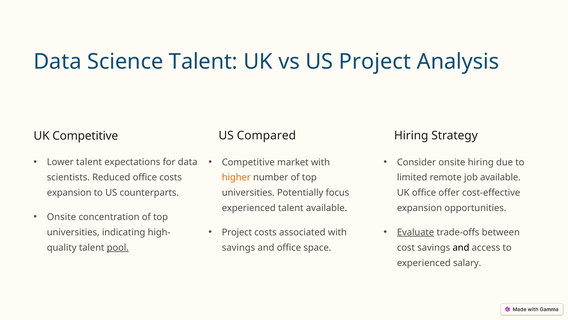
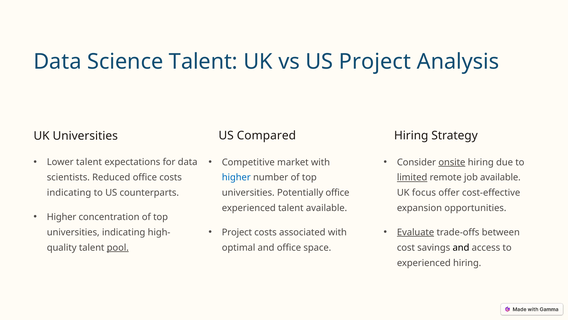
UK Competitive: Competitive -> Universities
onsite at (452, 162) underline: none -> present
higher at (236, 177) colour: orange -> blue
limited underline: none -> present
expansion at (69, 193): expansion -> indicating
Potentially focus: focus -> office
UK office: office -> focus
Onsite at (61, 217): Onsite -> Higher
savings at (239, 247): savings -> optimal
experienced salary: salary -> hiring
